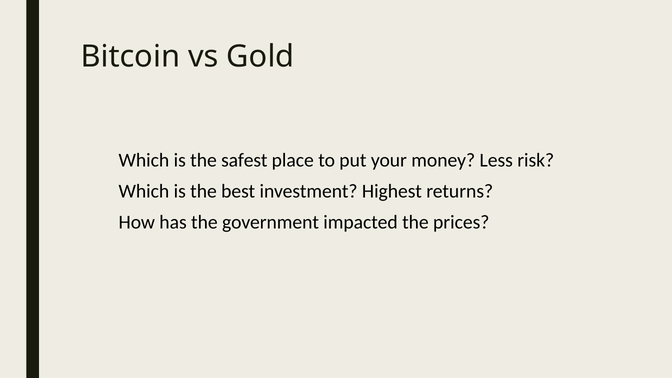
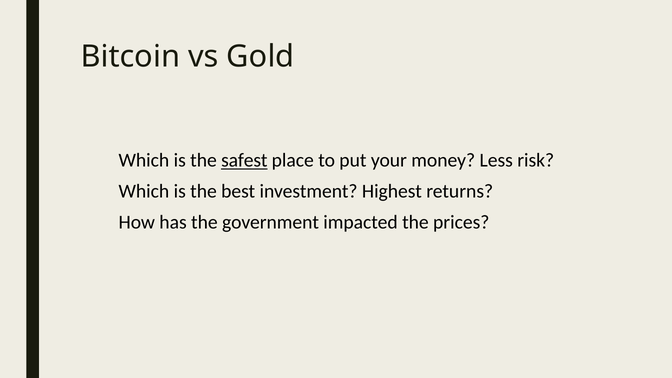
safest underline: none -> present
